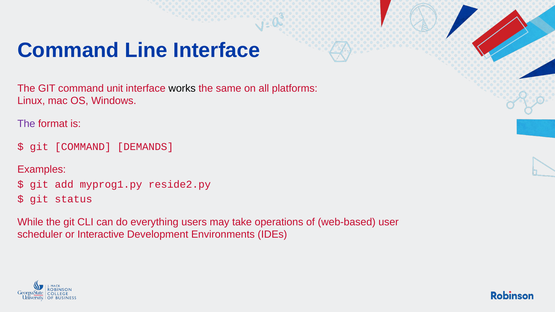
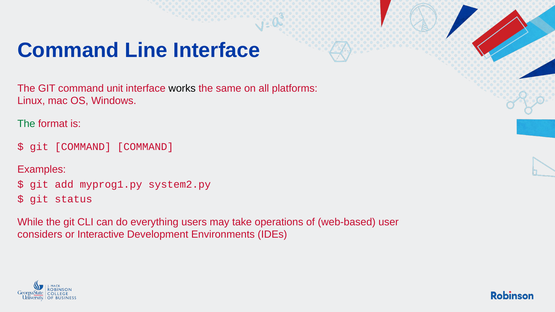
The at (26, 124) colour: purple -> green
COMMAND DEMANDS: DEMANDS -> COMMAND
reside2.py: reside2.py -> system2.py
scheduler: scheduler -> considers
